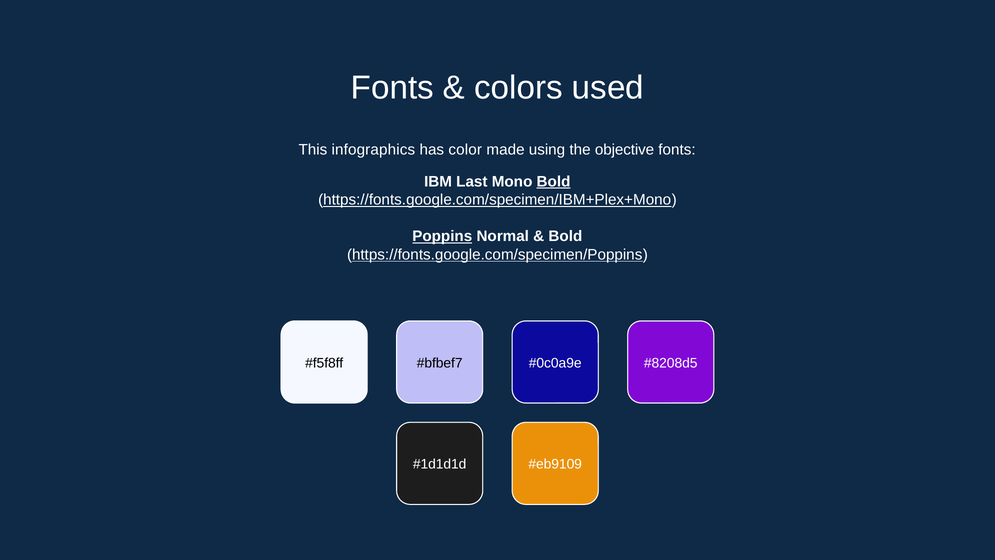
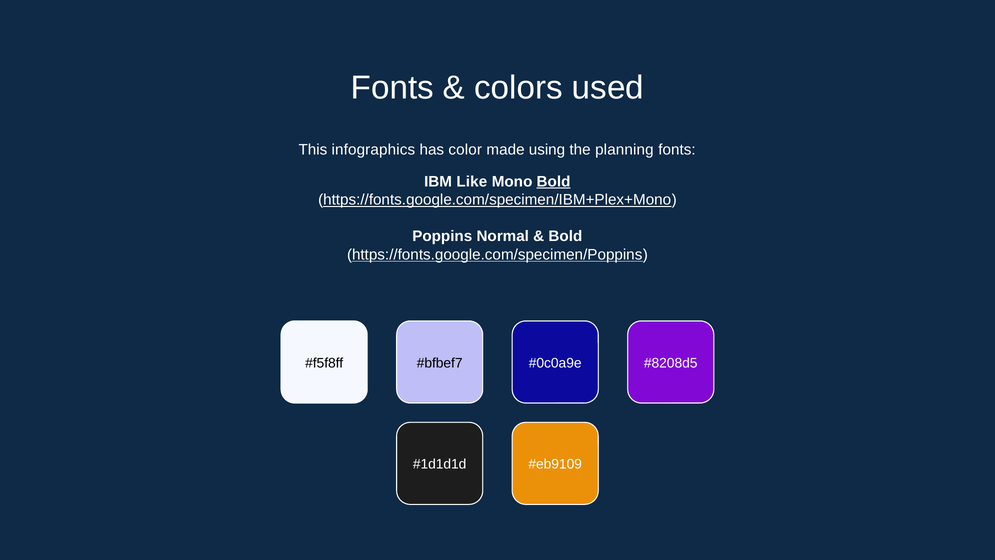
objective: objective -> planning
Last: Last -> Like
Poppins underline: present -> none
